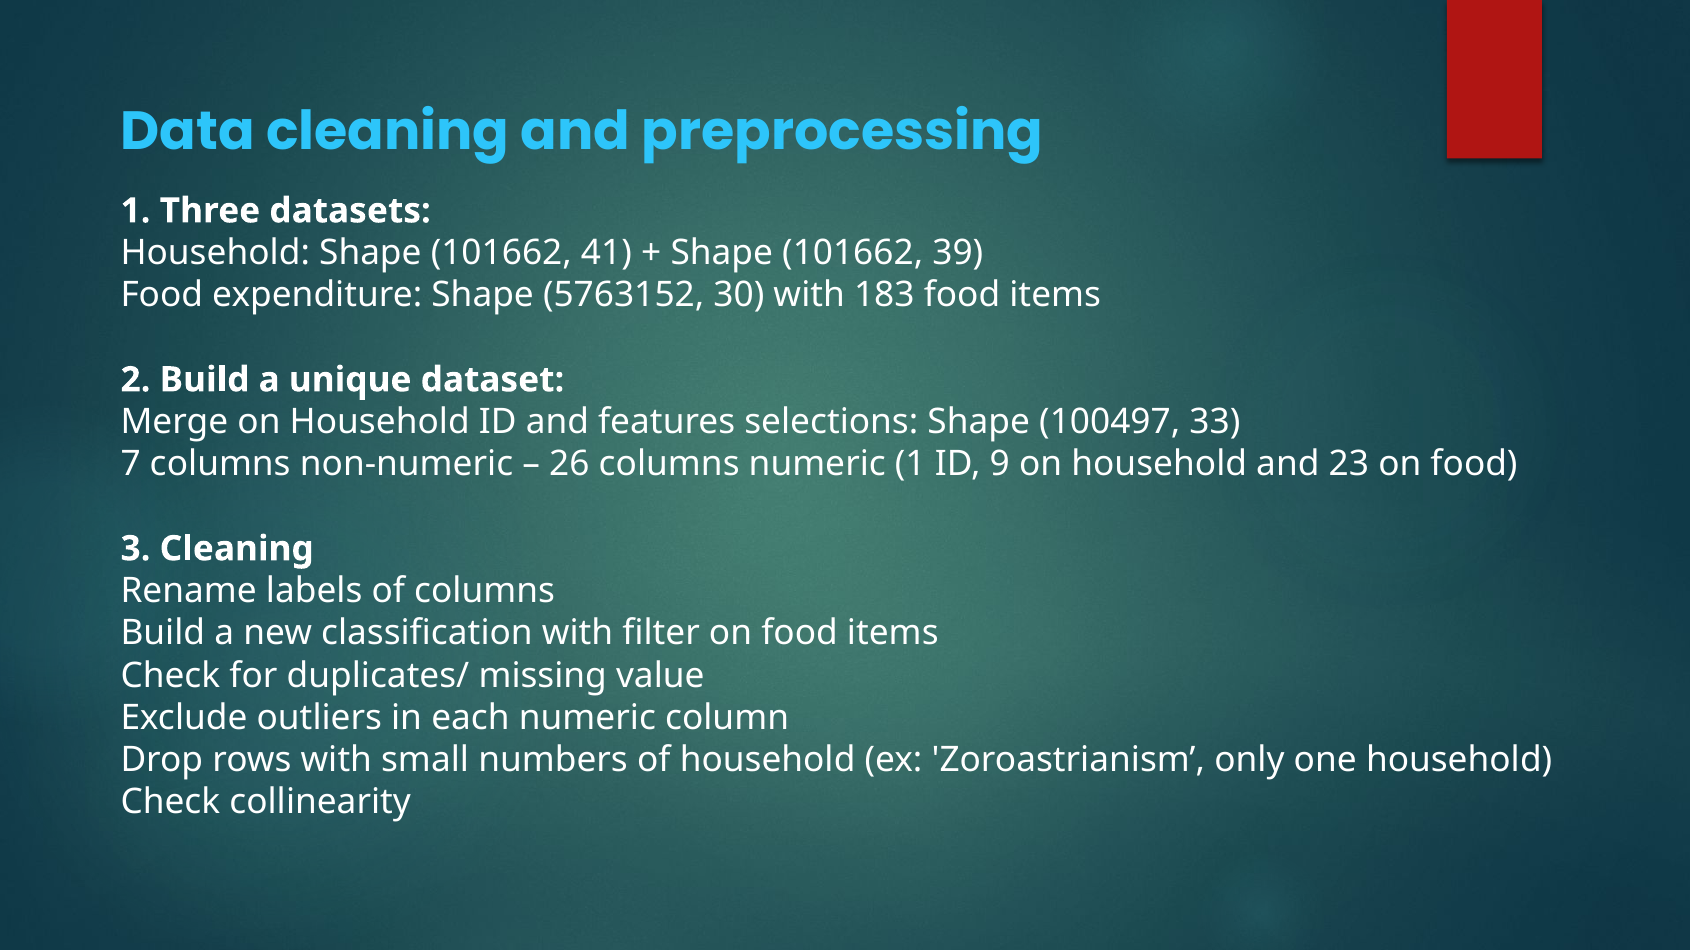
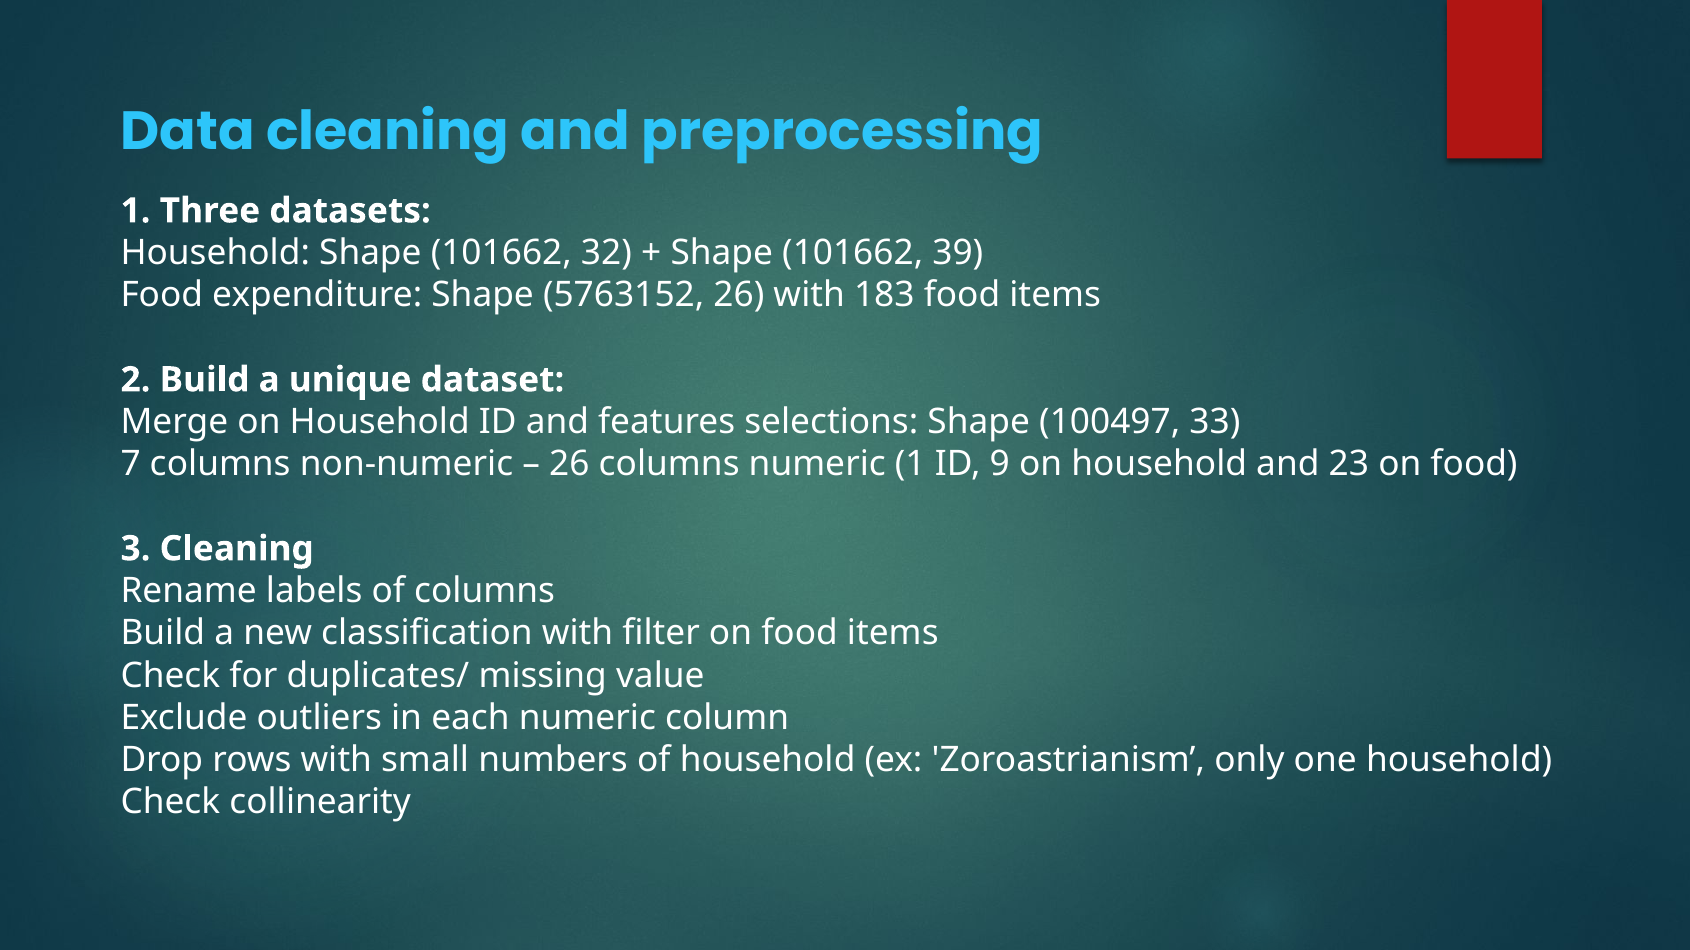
41: 41 -> 32
5763152 30: 30 -> 26
